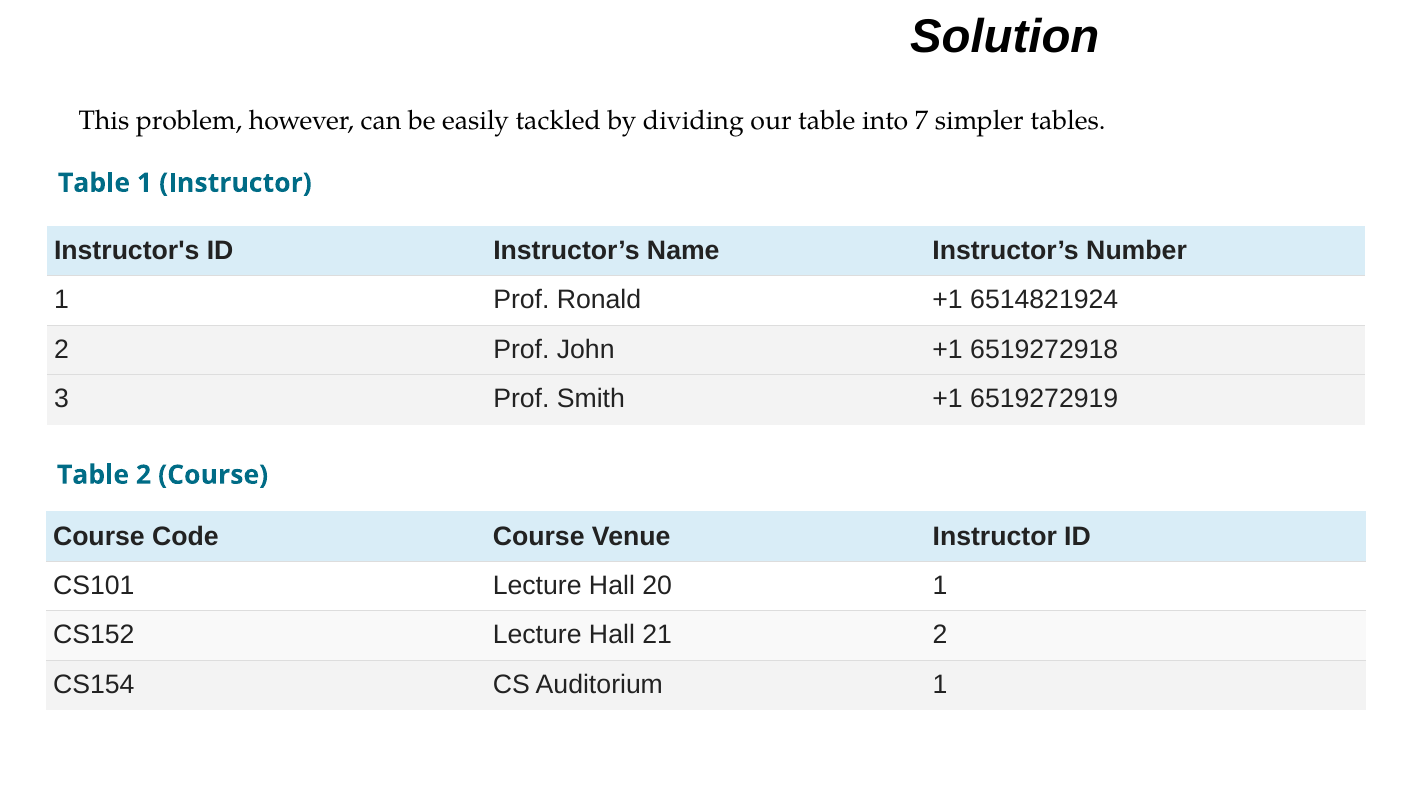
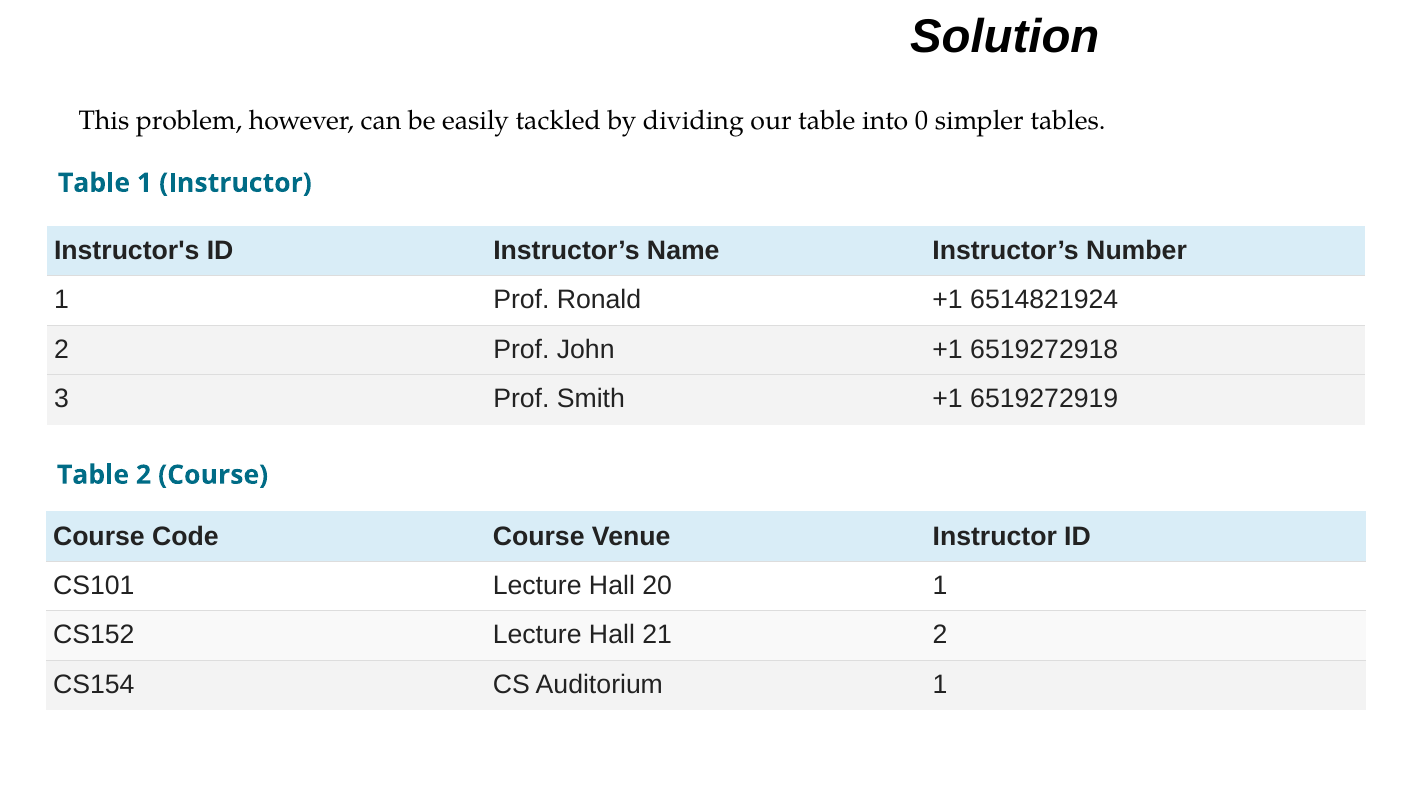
7: 7 -> 0
